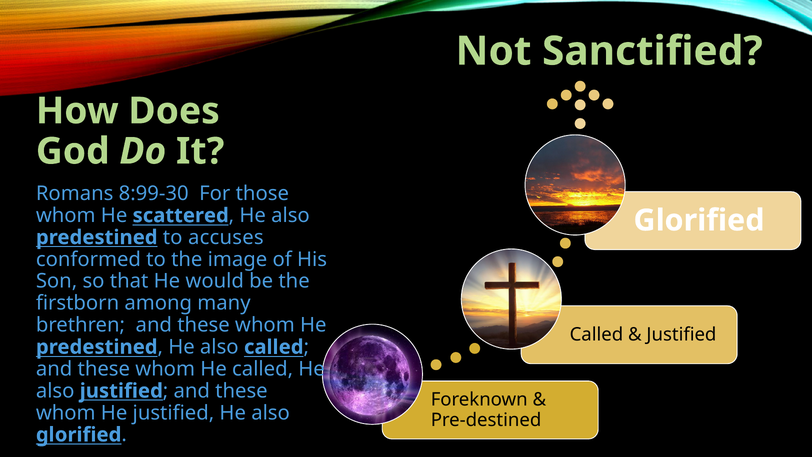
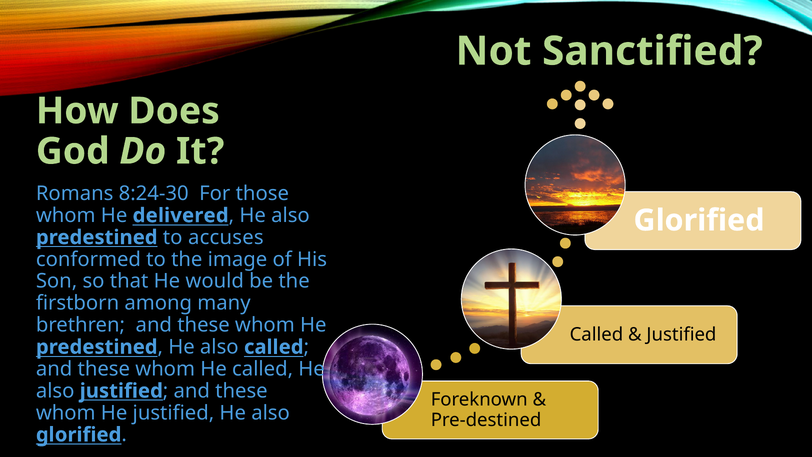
8:99-30: 8:99-30 -> 8:24-30
scattered: scattered -> delivered
